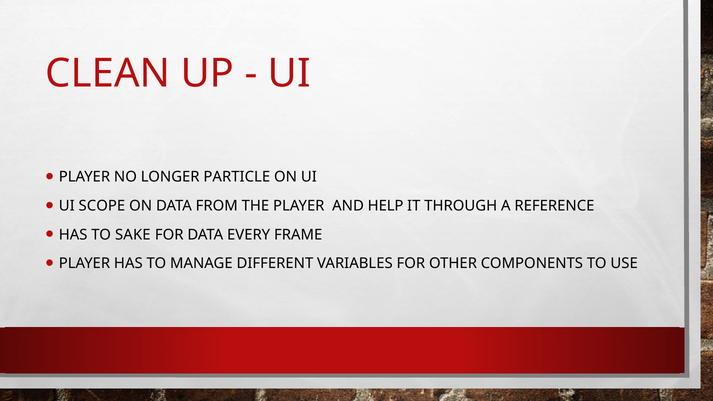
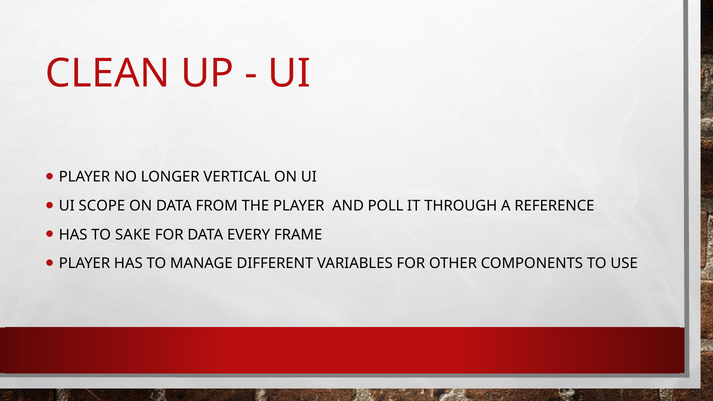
PARTICLE: PARTICLE -> VERTICAL
HELP: HELP -> POLL
